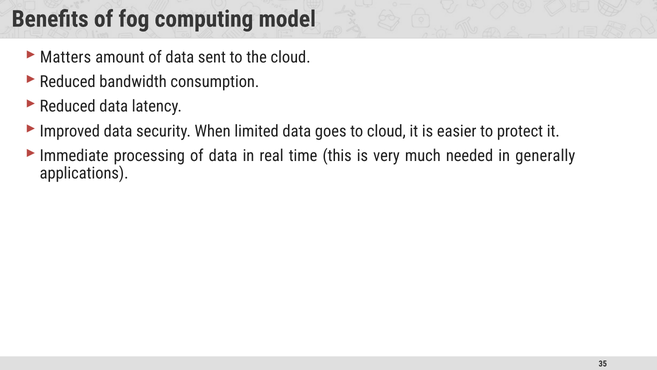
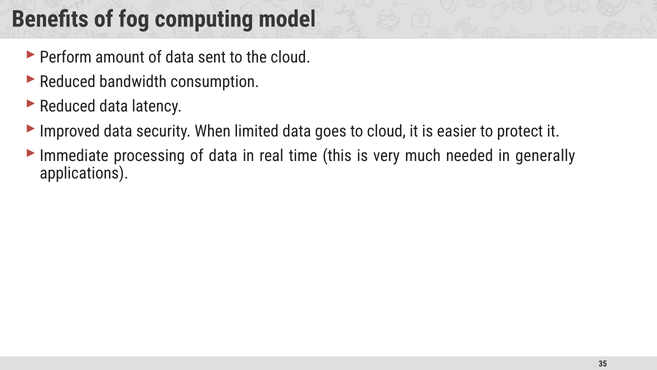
Matters: Matters -> Perform
